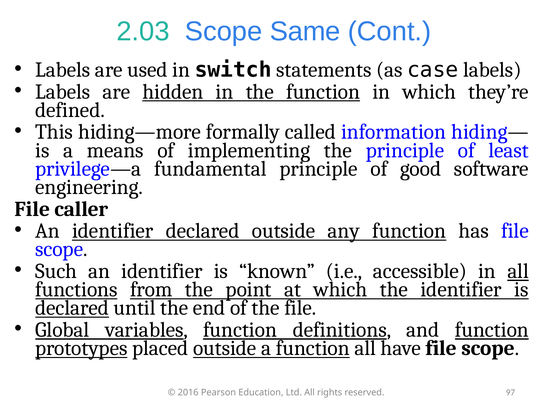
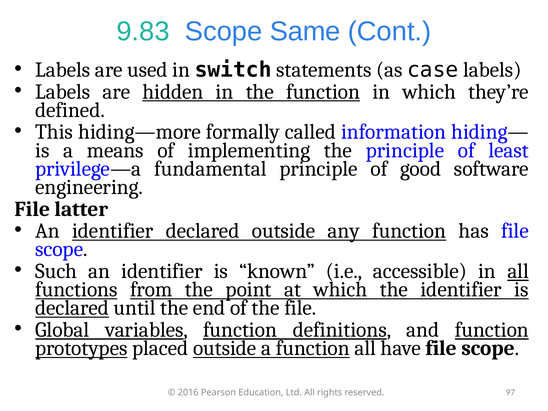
2.03: 2.03 -> 9.83
caller: caller -> latter
